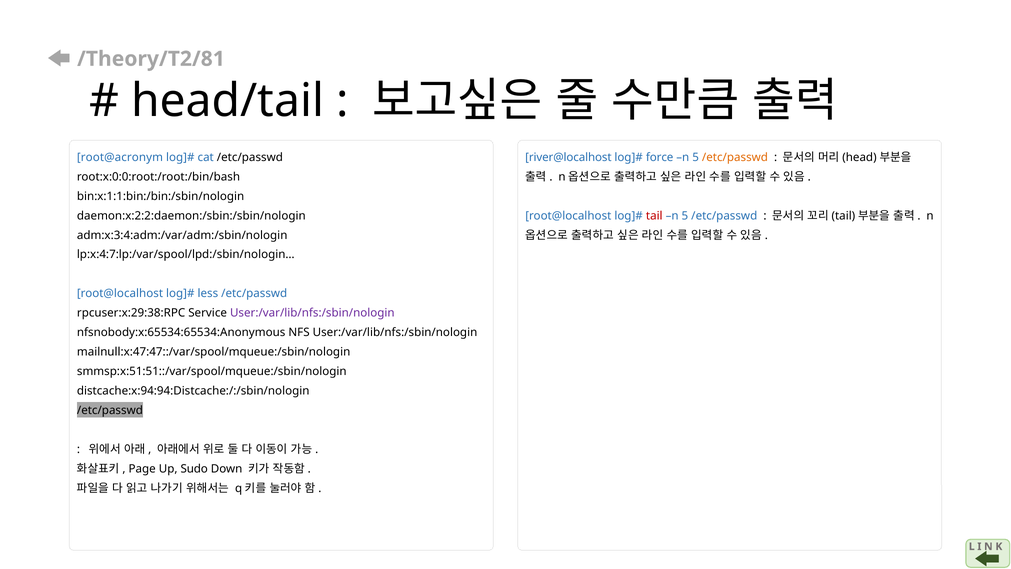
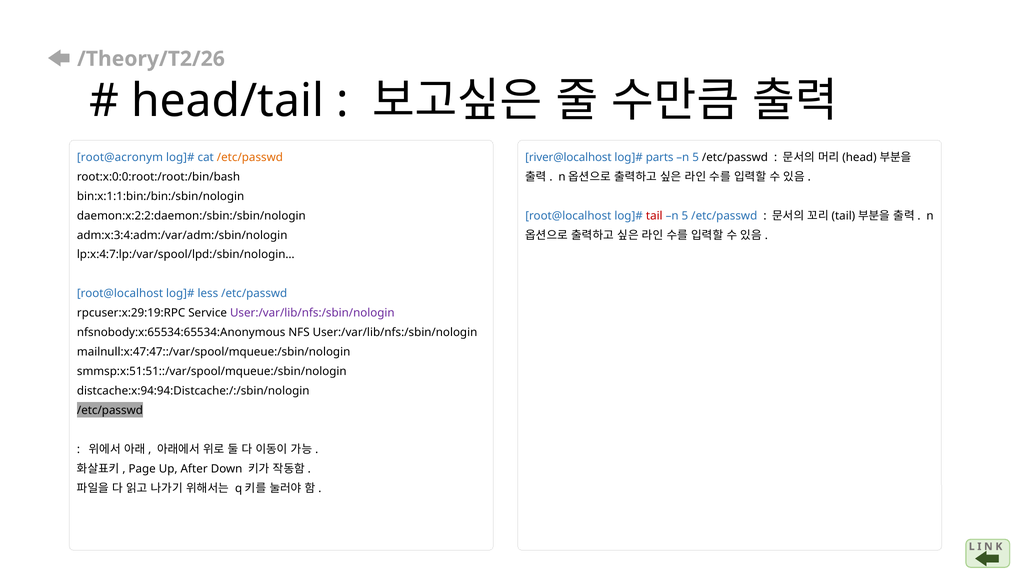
/Theory/T2/81: /Theory/T2/81 -> /Theory/T2/26
/etc/passwd at (250, 157) colour: black -> orange
force: force -> parts
/etc/passwd at (735, 157) colour: orange -> black
rpcuser:x:29:38:RPC: rpcuser:x:29:38:RPC -> rpcuser:x:29:19:RPC
Sudo: Sudo -> After
